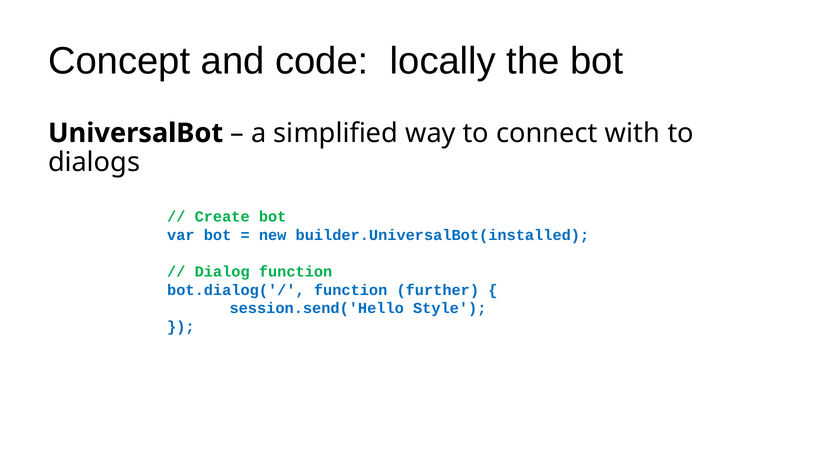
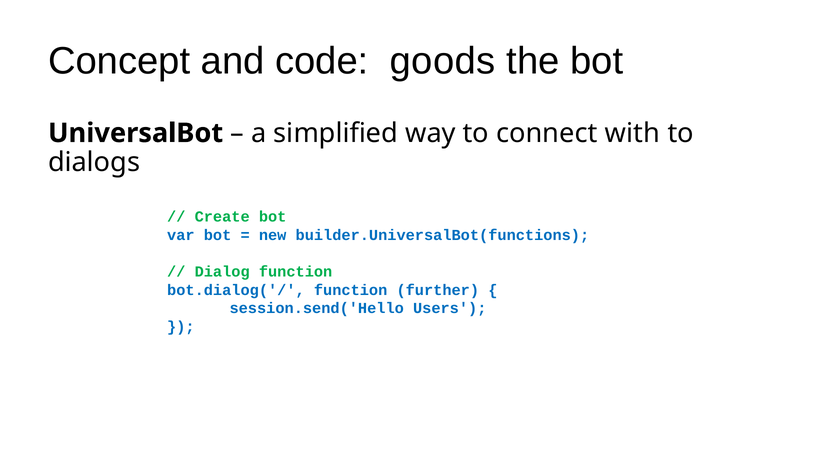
locally: locally -> goods
builder.UniversalBot(installed: builder.UniversalBot(installed -> builder.UniversalBot(functions
Style: Style -> Users
